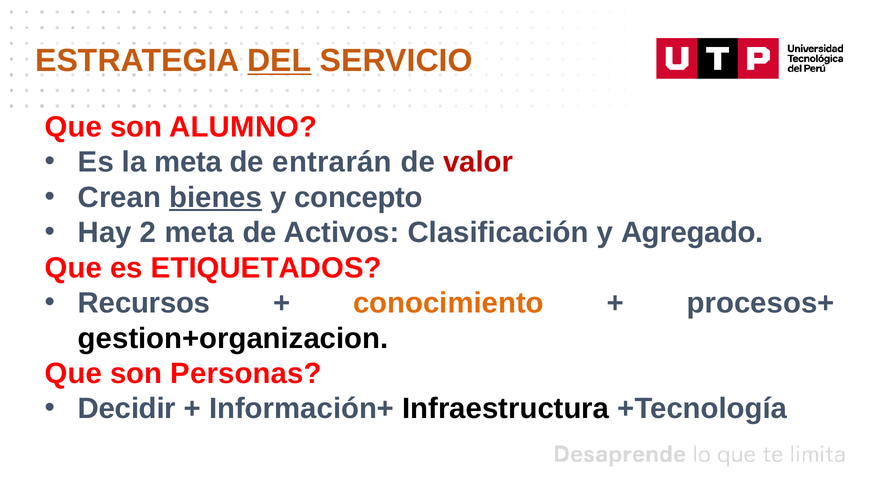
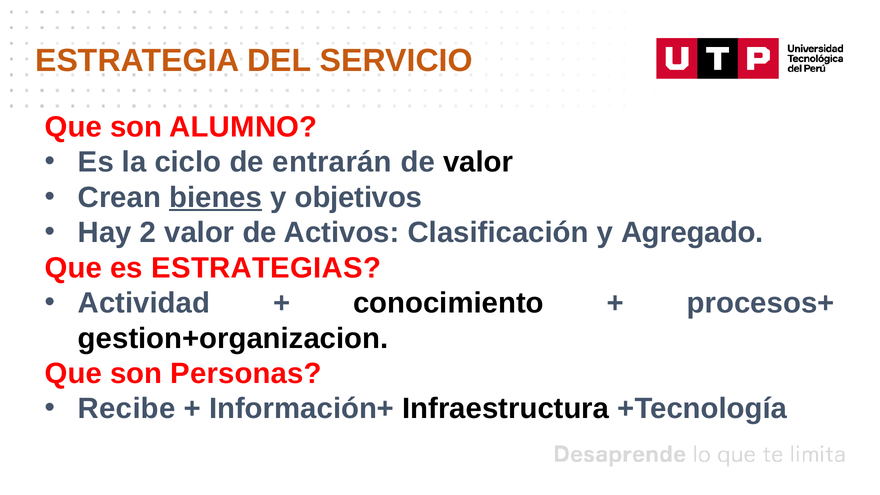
DEL underline: present -> none
la meta: meta -> ciclo
valor at (478, 162) colour: red -> black
concepto: concepto -> objetivos
2 meta: meta -> valor
ETIQUETADOS: ETIQUETADOS -> ESTRATEGIAS
Recursos: Recursos -> Actividad
conocimiento colour: orange -> black
Decidir: Decidir -> Recibe
